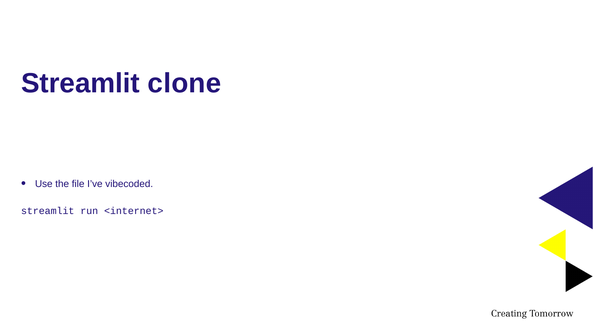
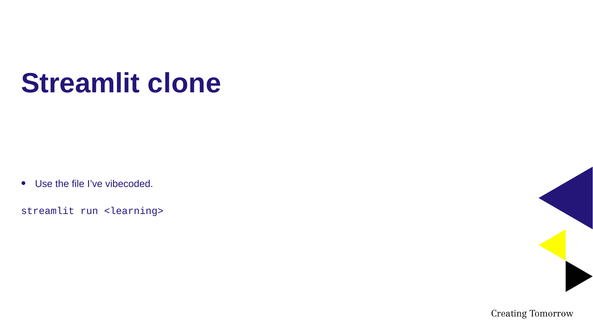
<internet>: <internet> -> <learning>
